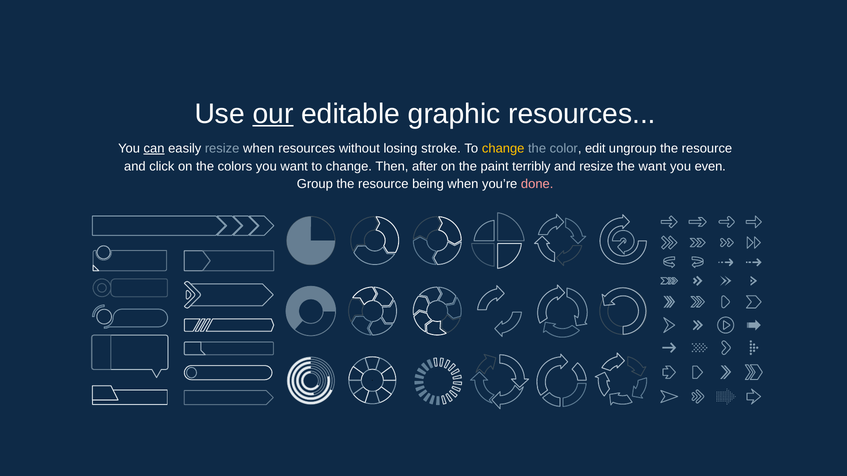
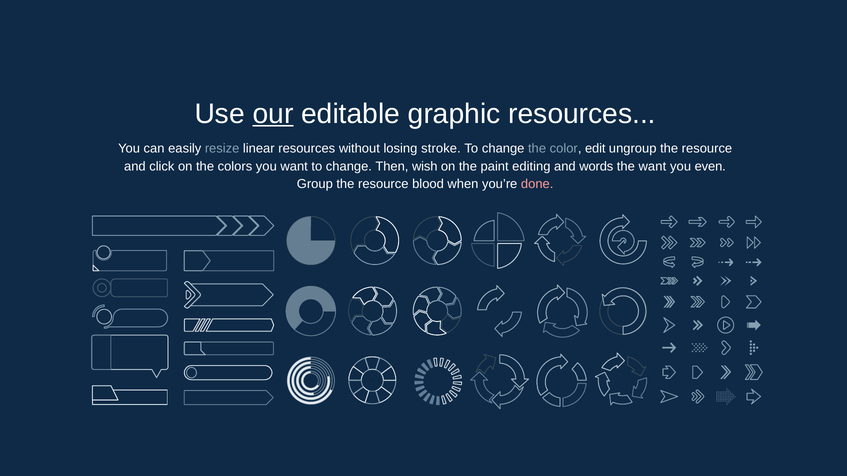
can underline: present -> none
resize when: when -> linear
change at (503, 149) colour: yellow -> white
after: after -> wish
terribly: terribly -> editing
and resize: resize -> words
being: being -> blood
